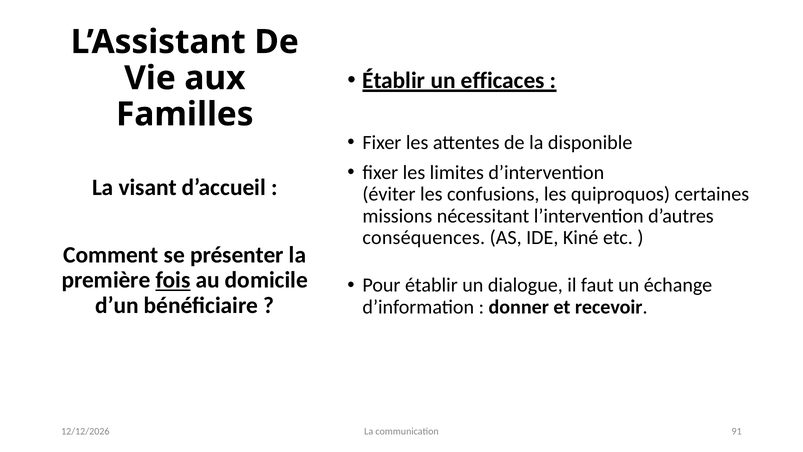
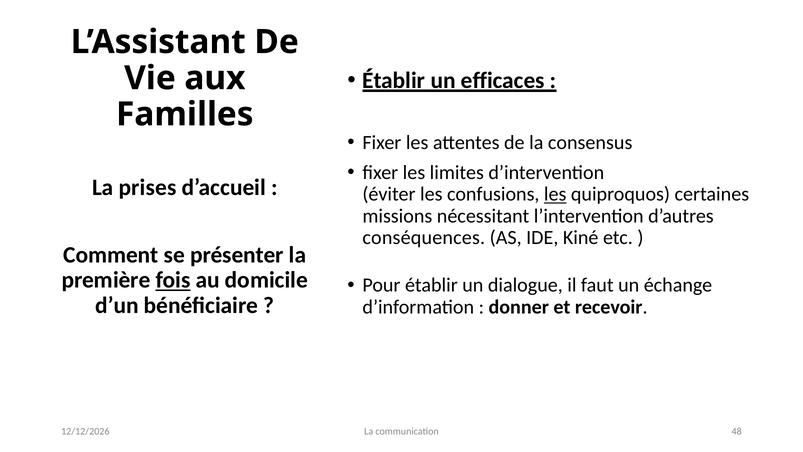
disponible: disponible -> consensus
visant: visant -> prises
les at (555, 194) underline: none -> present
91: 91 -> 48
